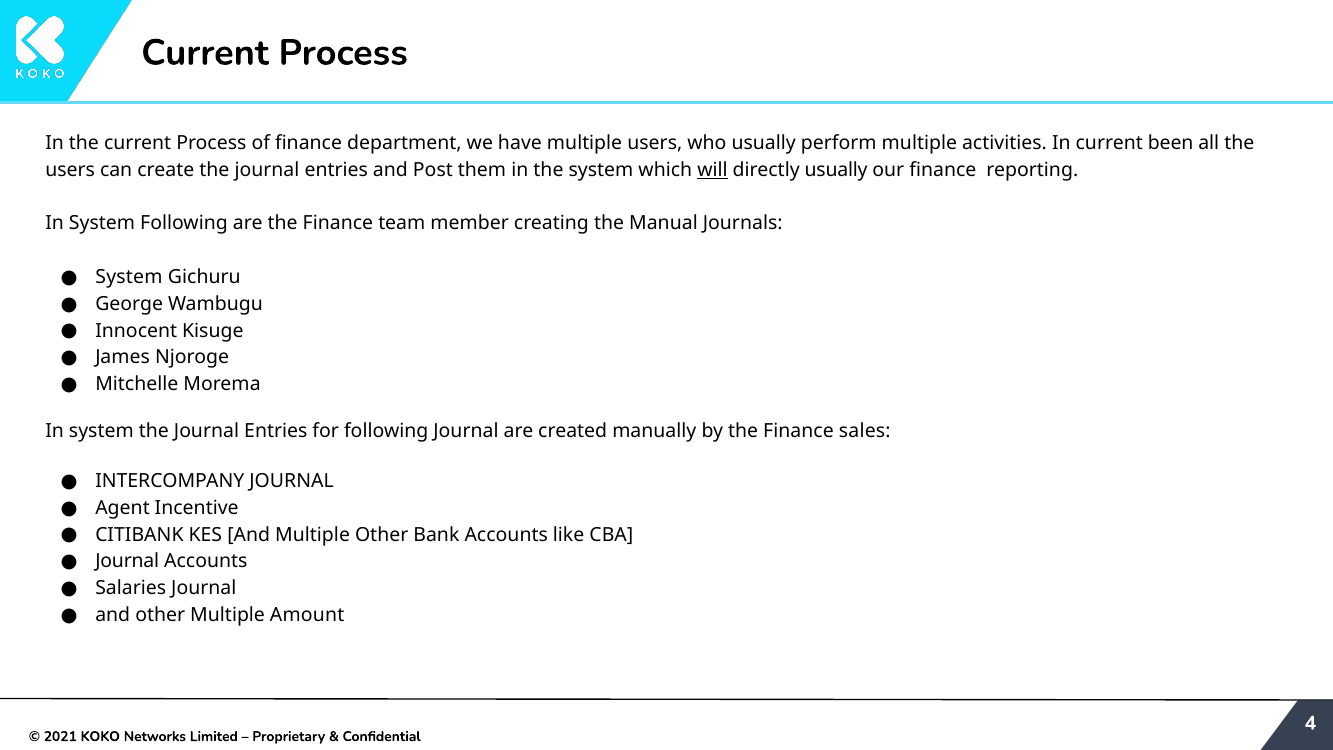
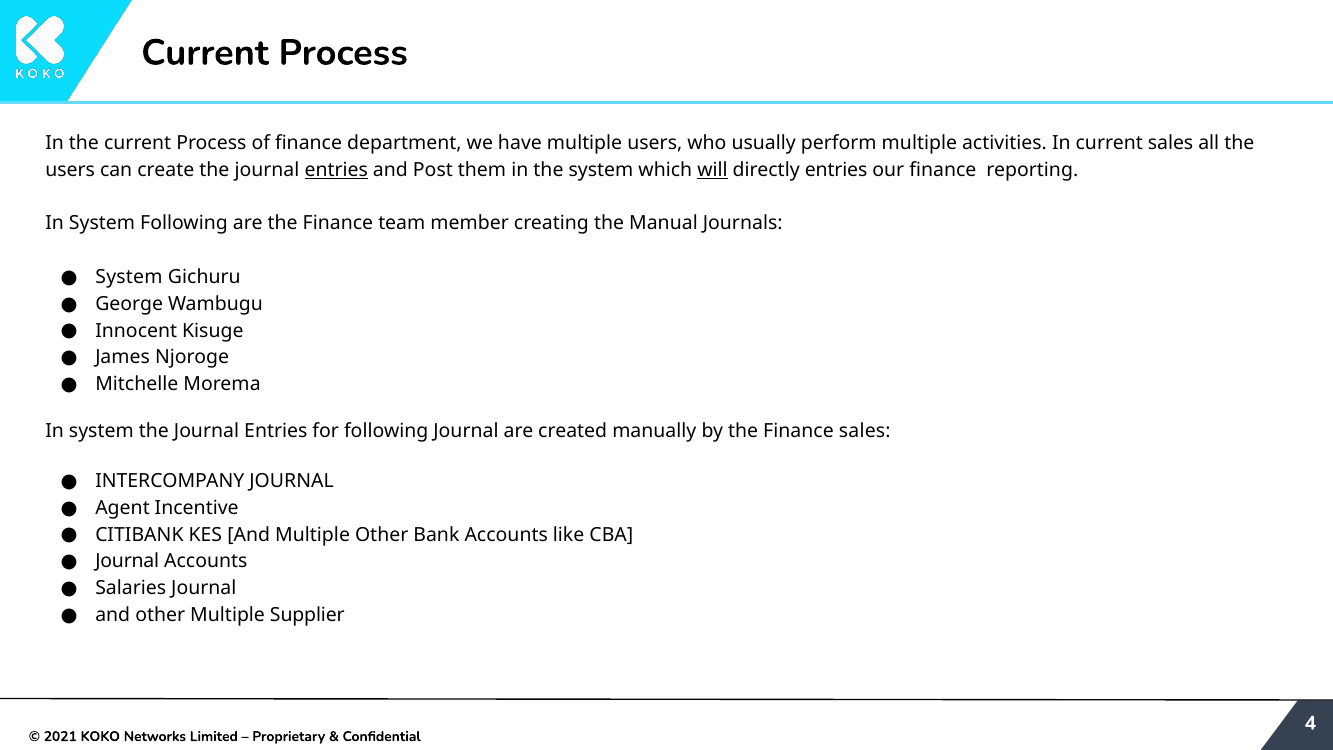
current been: been -> sales
entries at (336, 170) underline: none -> present
directly usually: usually -> entries
Amount: Amount -> Supplier
